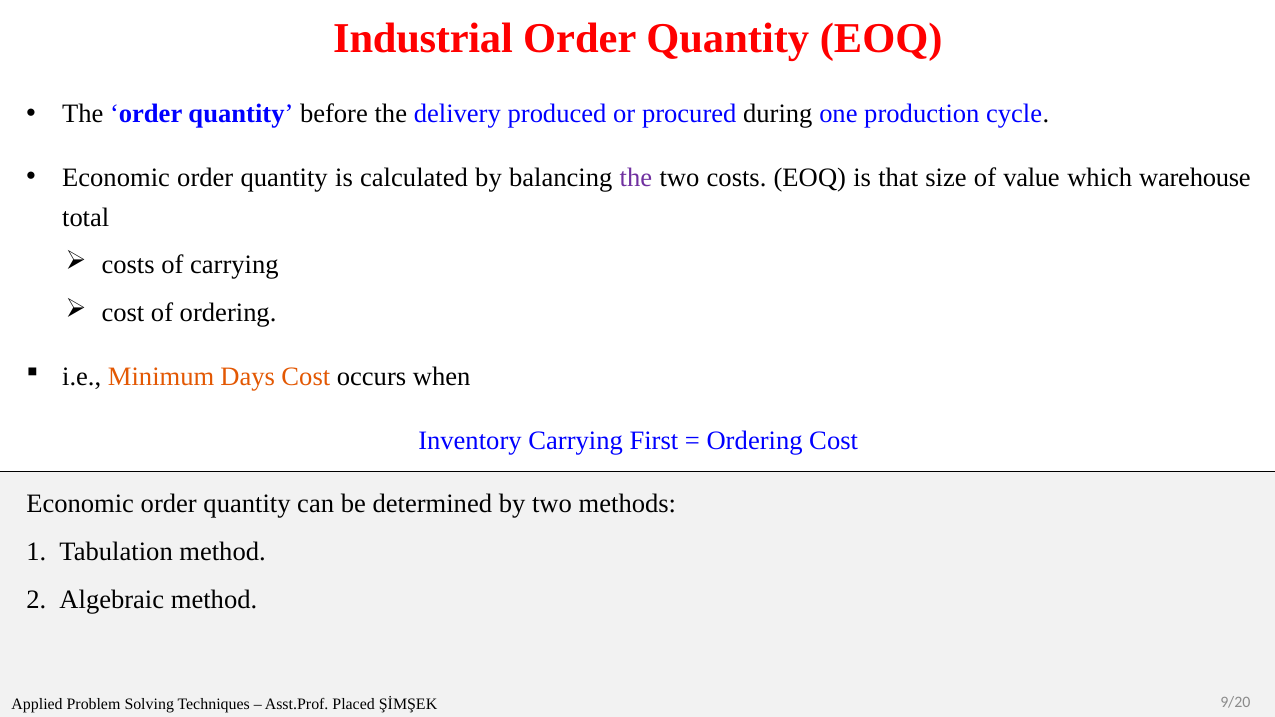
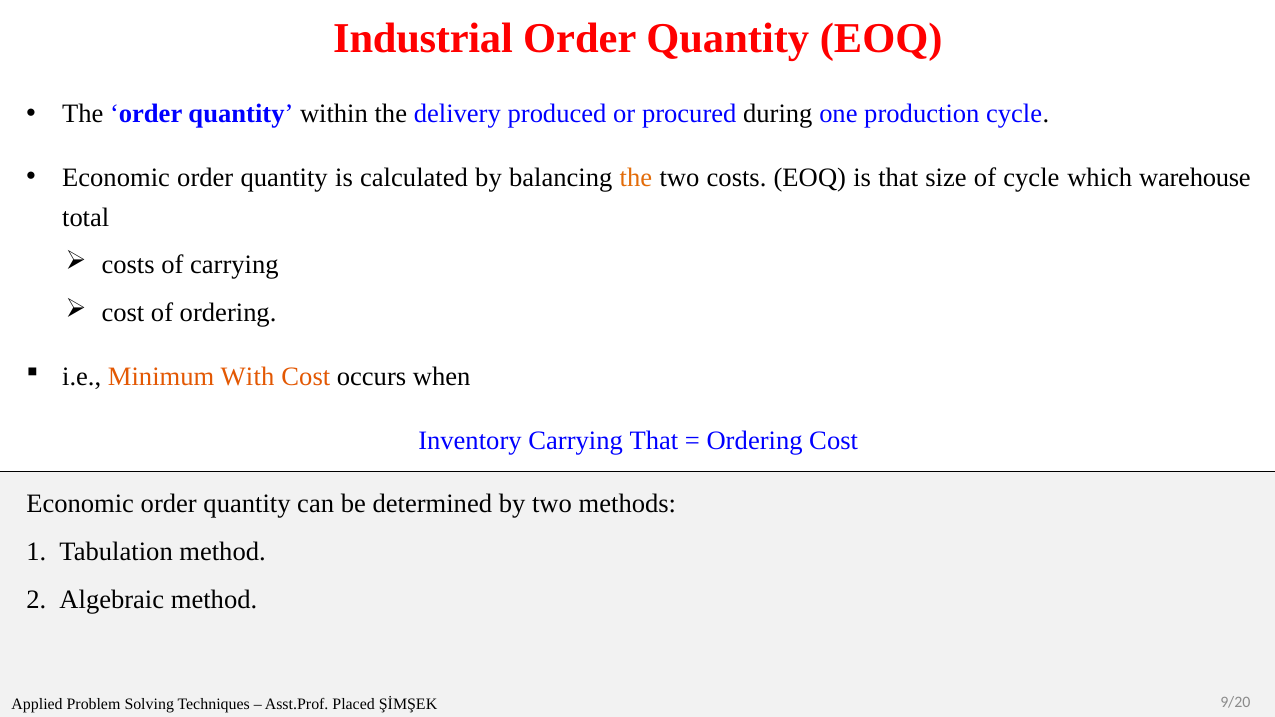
before: before -> within
the at (636, 178) colour: purple -> orange
of value: value -> cycle
Days: Days -> With
Carrying First: First -> That
